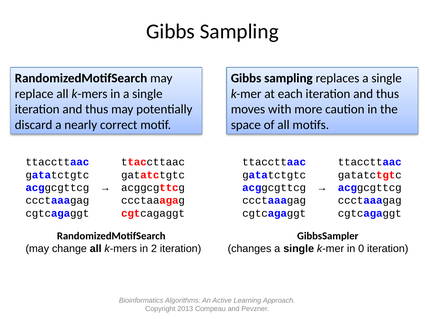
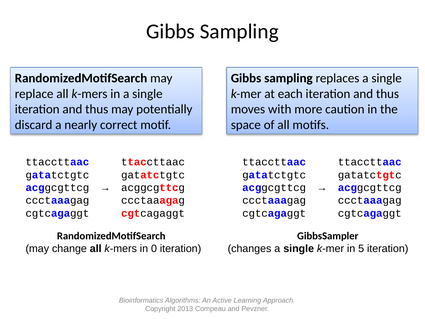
2: 2 -> 0
0: 0 -> 5
